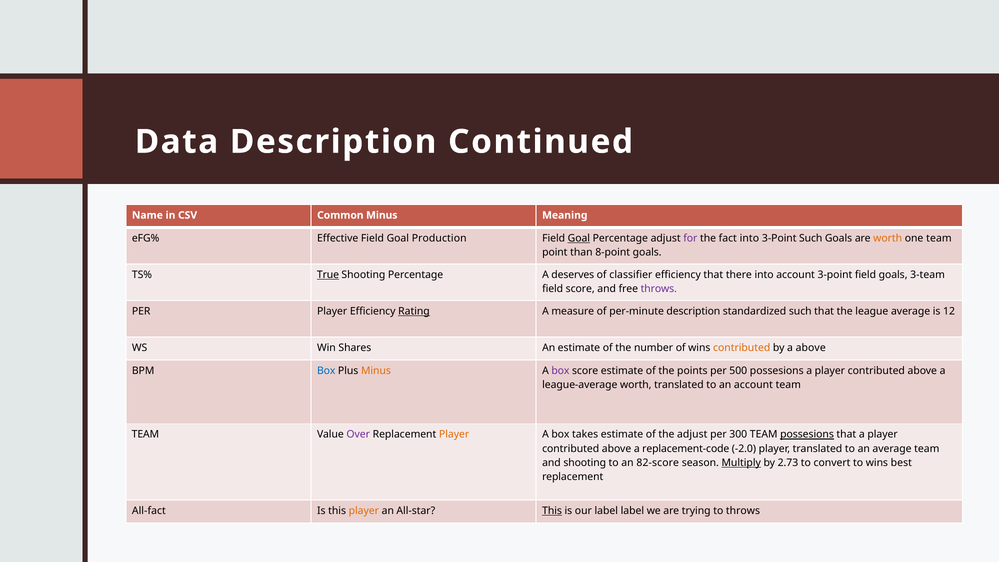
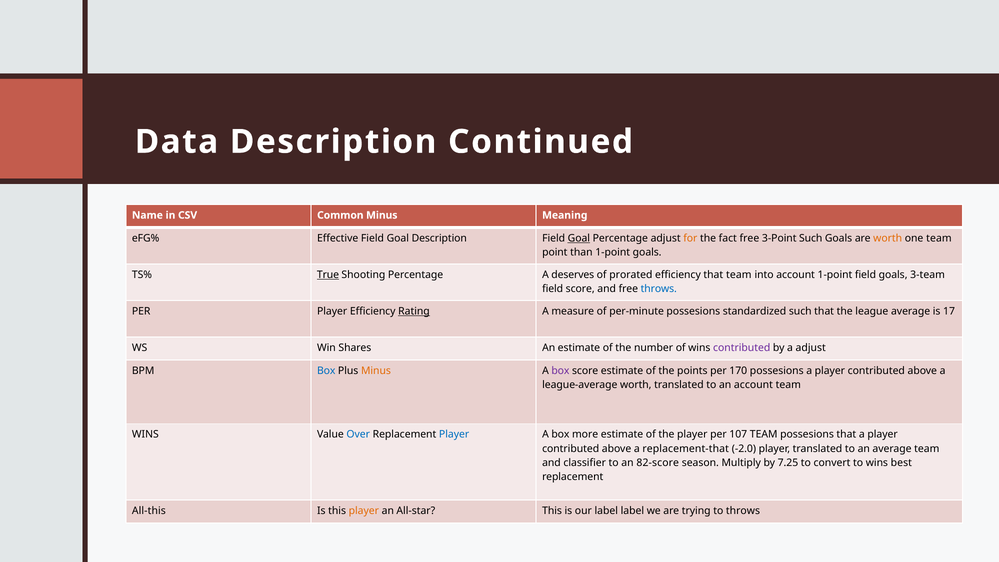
Goal Production: Production -> Description
for colour: purple -> orange
fact into: into -> free
than 8-point: 8-point -> 1-point
classifier: classifier -> prorated
that there: there -> team
account 3-point: 3-point -> 1-point
throws at (659, 289) colour: purple -> blue
per-minute description: description -> possesions
12: 12 -> 17
contributed at (742, 348) colour: orange -> purple
a above: above -> adjust
500: 500 -> 170
TEAM at (145, 434): TEAM -> WINS
Over colour: purple -> blue
Player at (454, 434) colour: orange -> blue
takes: takes -> more
the adjust: adjust -> player
300: 300 -> 107
possesions at (807, 434) underline: present -> none
replacement-code: replacement-code -> replacement-that
and shooting: shooting -> classifier
Multiply underline: present -> none
2.73: 2.73 -> 7.25
All-fact: All-fact -> All-this
This at (552, 511) underline: present -> none
